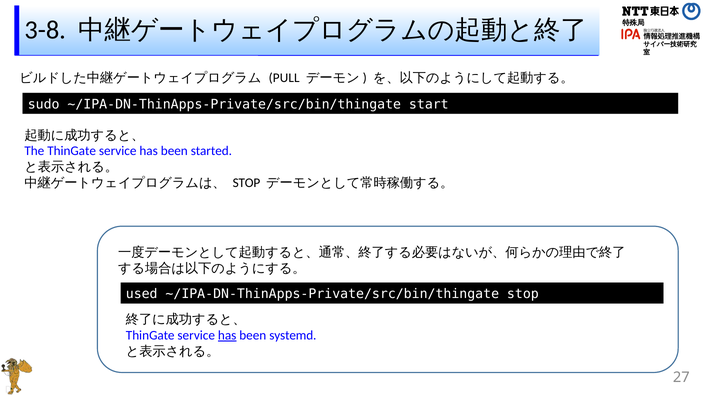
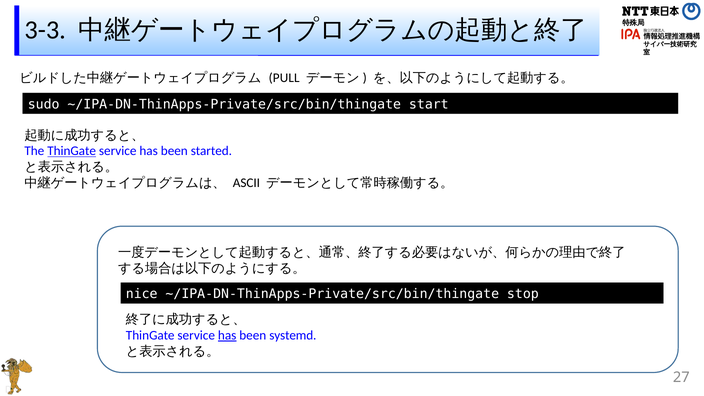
3-8: 3-8 -> 3-3
ThinGate at (72, 151) underline: none -> present
STOP at (246, 183): STOP -> ASCII
used: used -> nice
